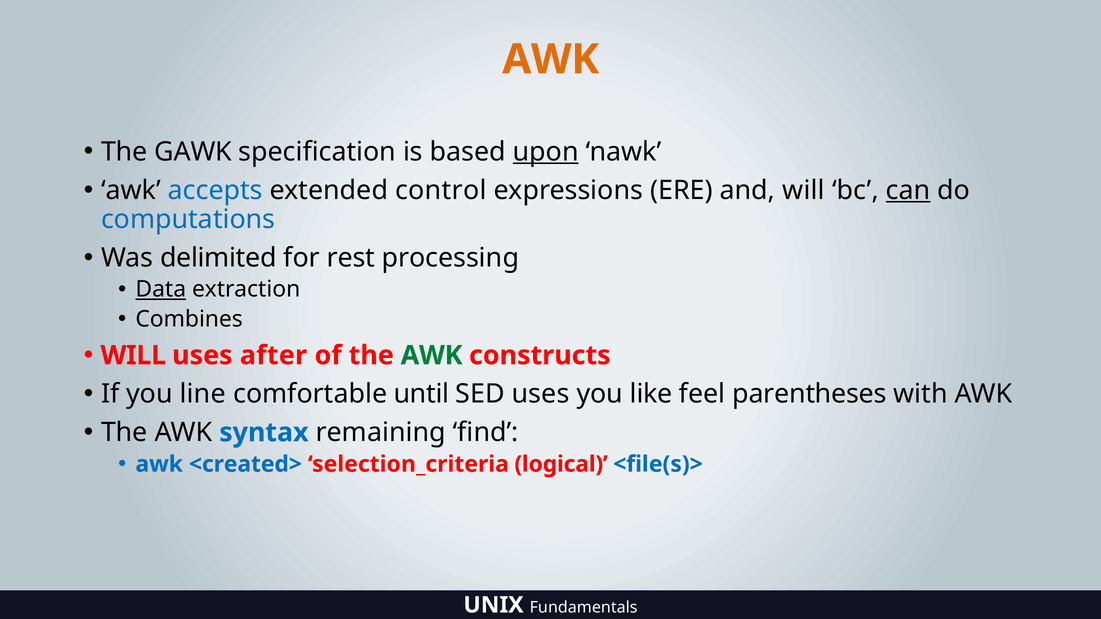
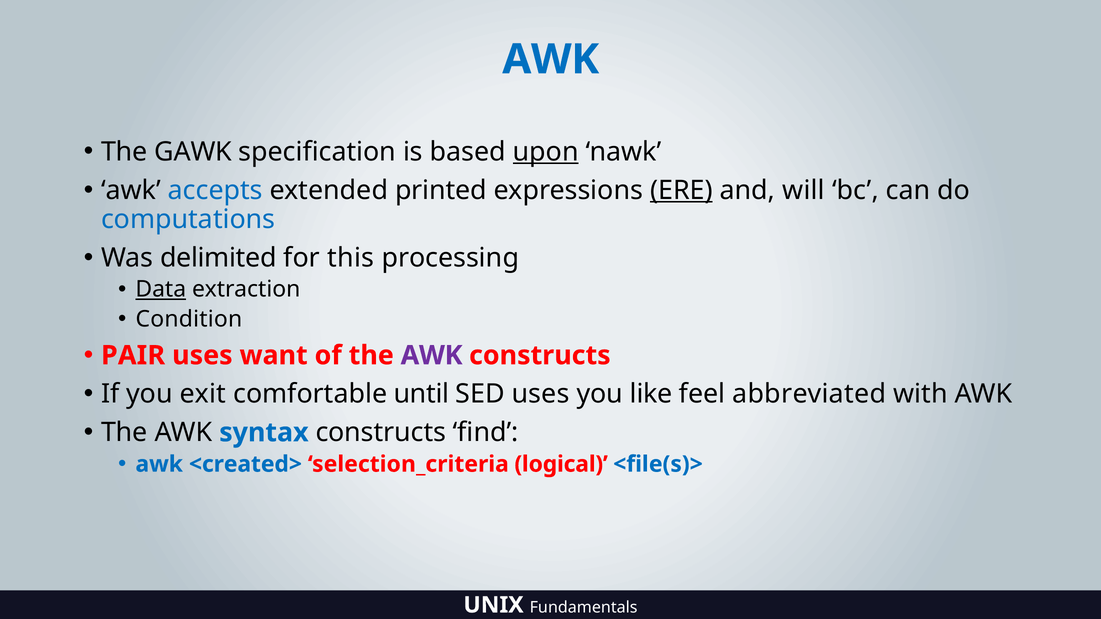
AWK at (551, 59) colour: orange -> blue
control: control -> printed
ERE underline: none -> present
can underline: present -> none
rest: rest -> this
Combines: Combines -> Condition
WILL at (133, 356): WILL -> PAIR
after: after -> want
AWK at (432, 356) colour: green -> purple
line: line -> exit
parentheses: parentheses -> abbreviated
syntax remaining: remaining -> constructs
